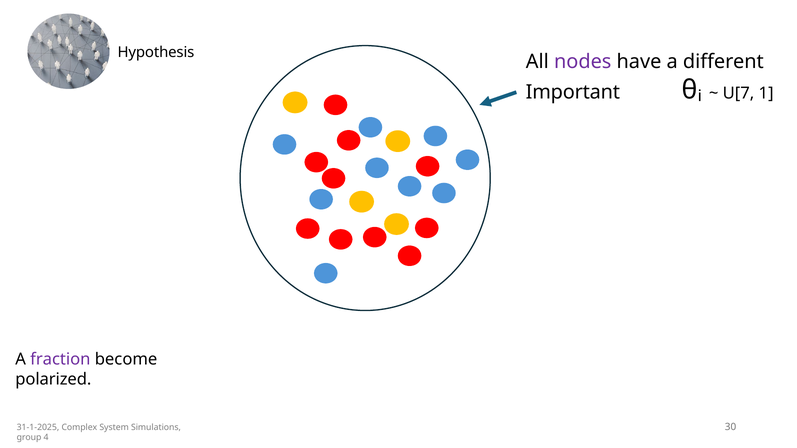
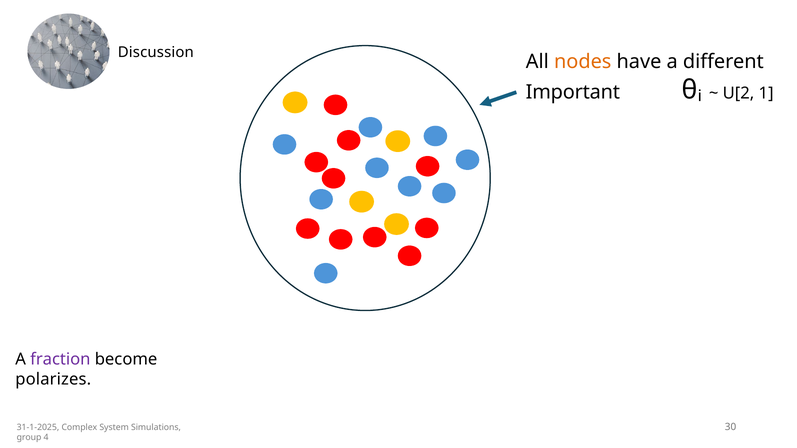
Hypothesis: Hypothesis -> Discussion
nodes colour: purple -> orange
U[7: U[7 -> U[2
polarized: polarized -> polarizes
